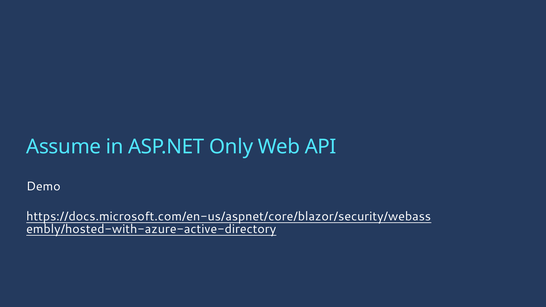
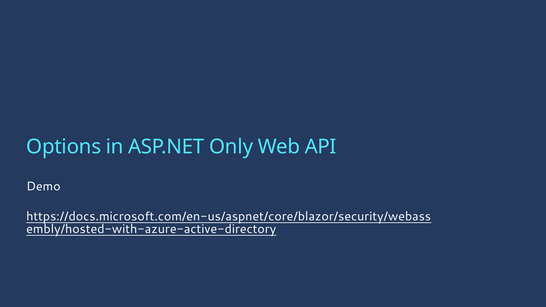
Assume: Assume -> Options
